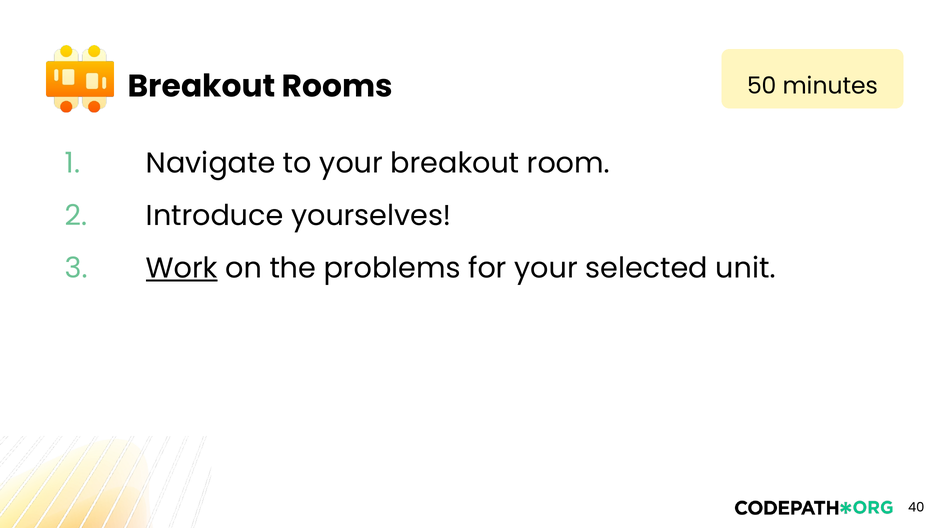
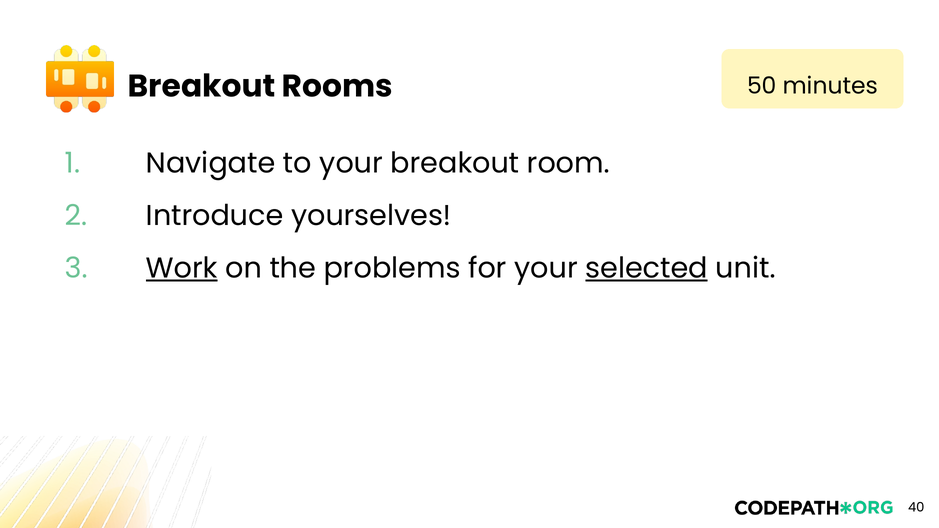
selected underline: none -> present
